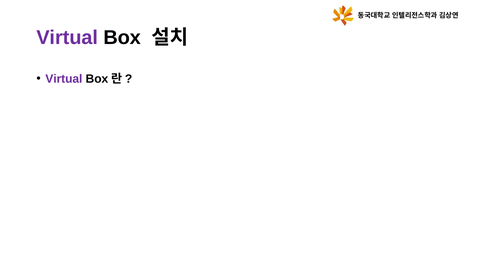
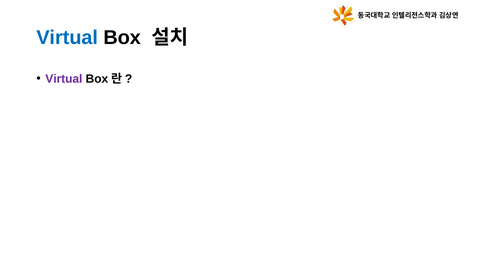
Virtual at (67, 38) colour: purple -> blue
